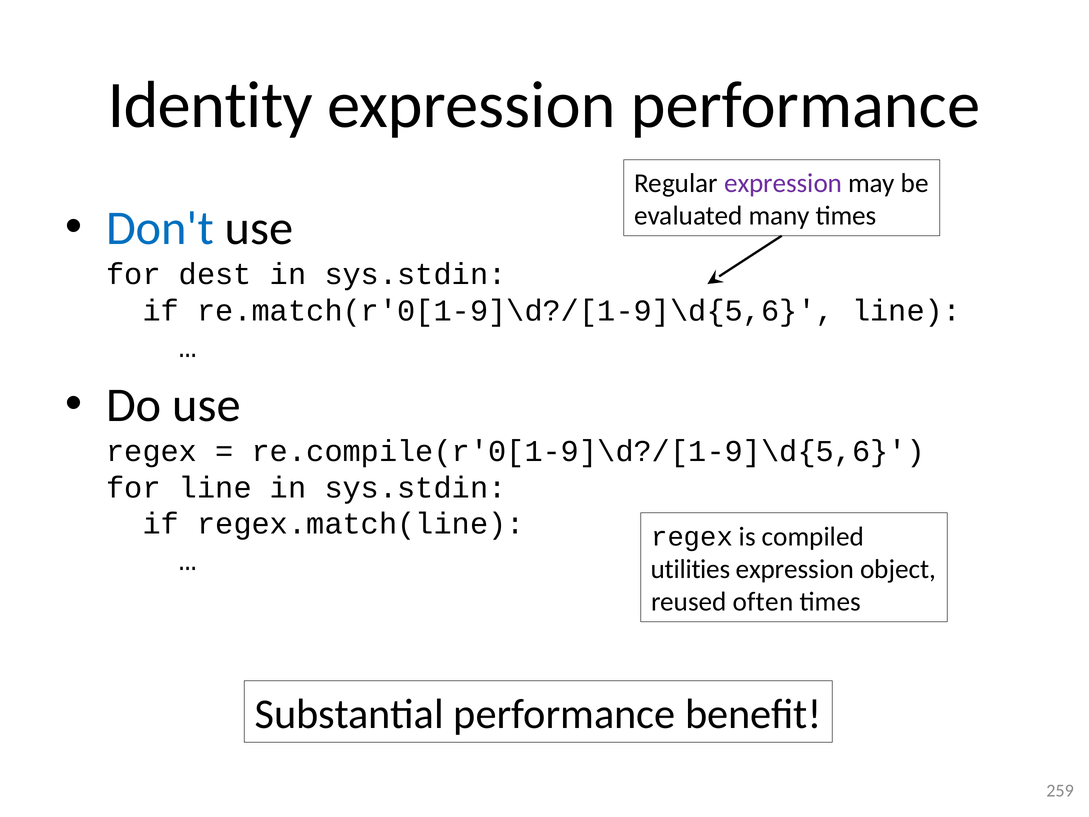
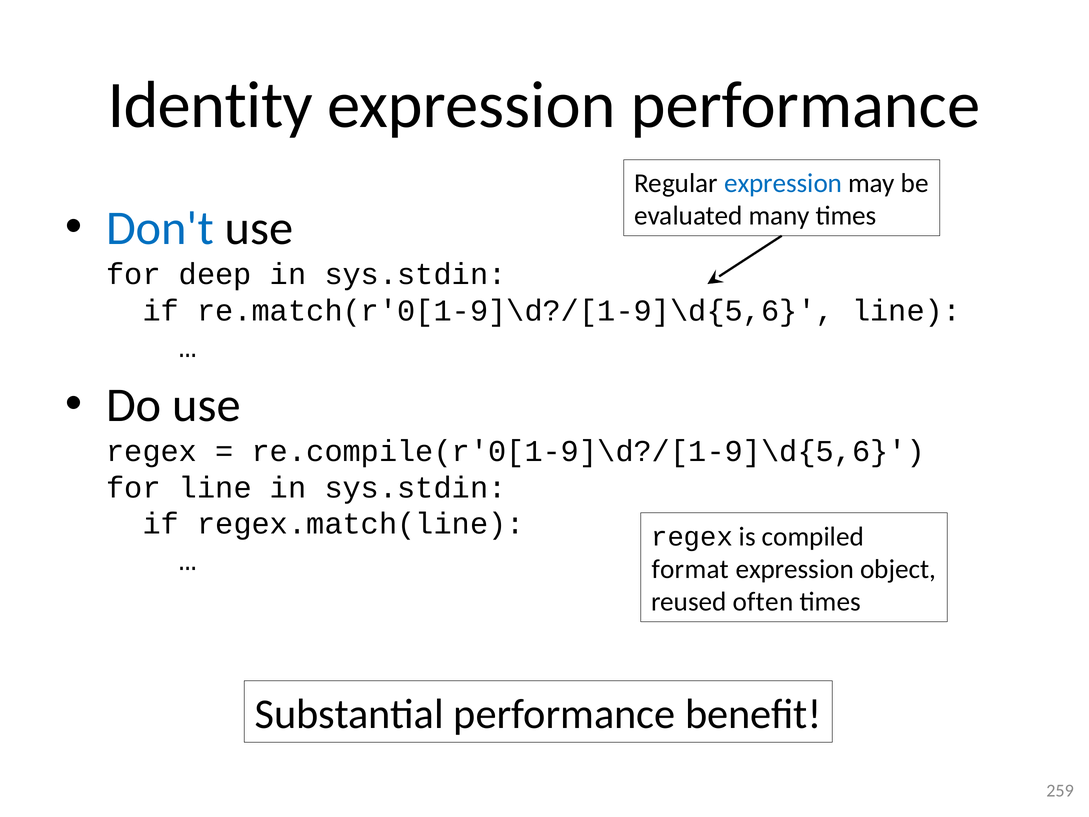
expression at (783, 183) colour: purple -> blue
dest: dest -> deep
utilities: utilities -> format
